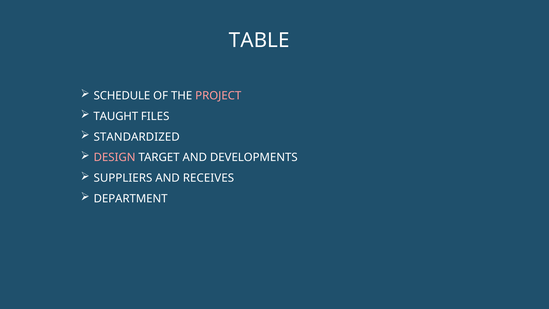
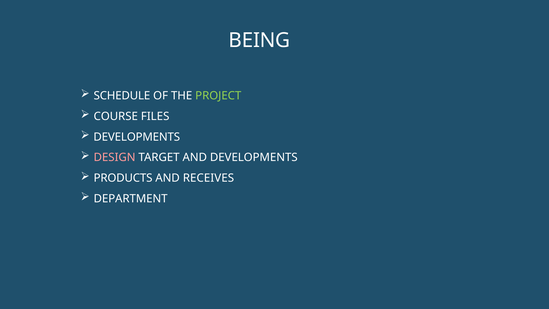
TABLE: TABLE -> BEING
PROJECT colour: pink -> light green
TAUGHT: TAUGHT -> COURSE
STANDARDIZED at (137, 137): STANDARDIZED -> DEVELOPMENTS
SUPPLIERS: SUPPLIERS -> PRODUCTS
